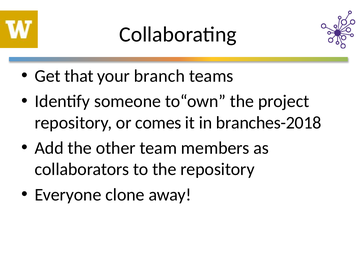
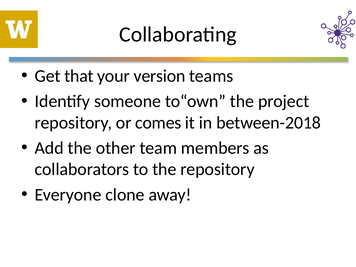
branch: branch -> version
branches-2018: branches-2018 -> between-2018
